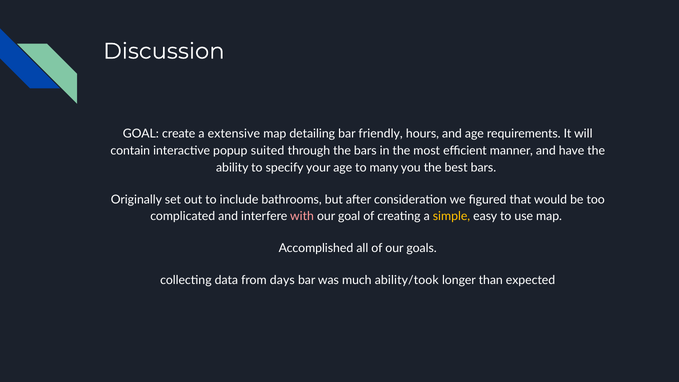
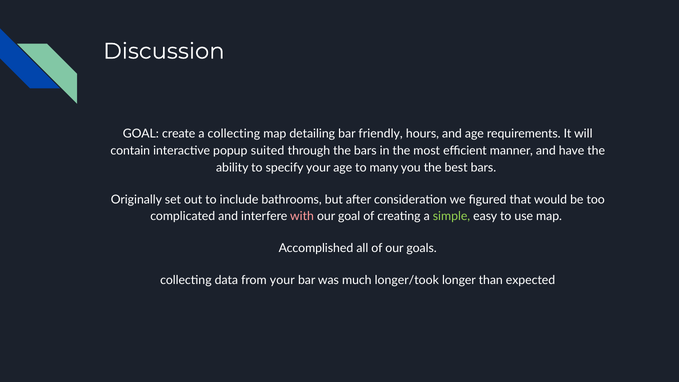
a extensive: extensive -> collecting
simple colour: yellow -> light green
from days: days -> your
ability/took: ability/took -> longer/took
